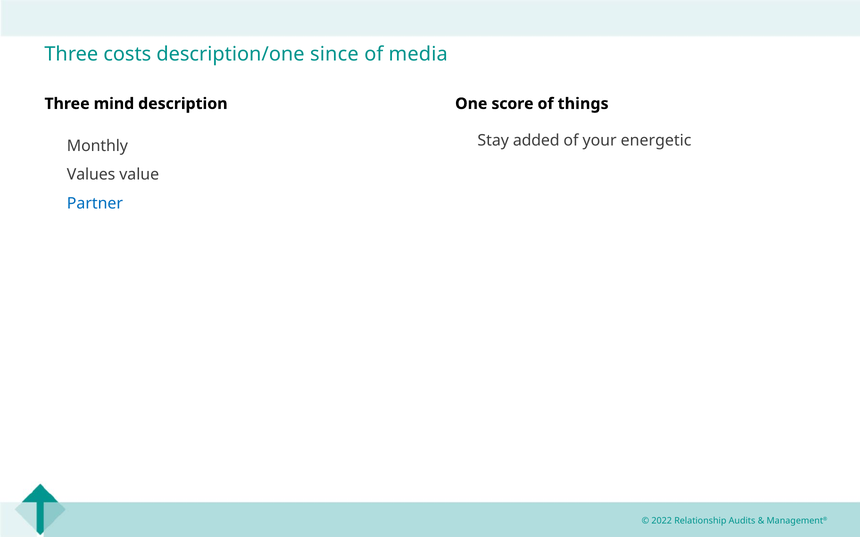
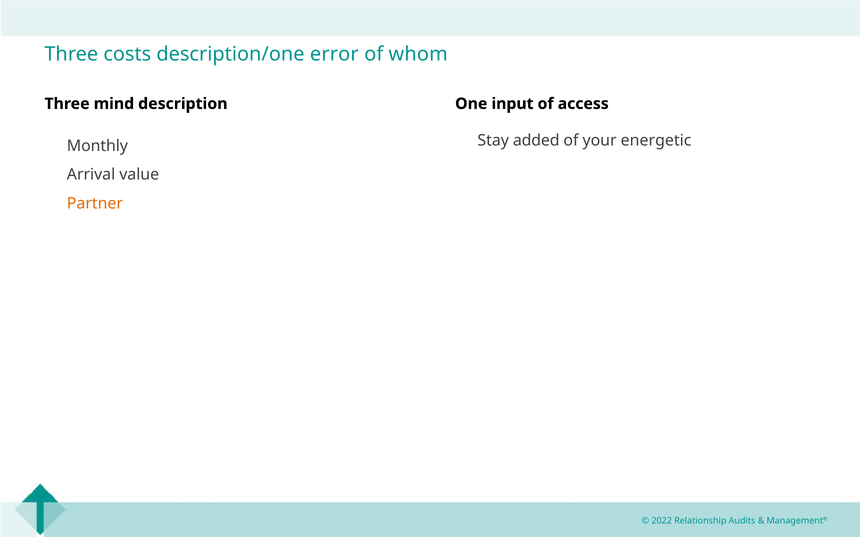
since: since -> error
media: media -> whom
score: score -> input
things: things -> access
Values: Values -> Arrival
Partner colour: blue -> orange
